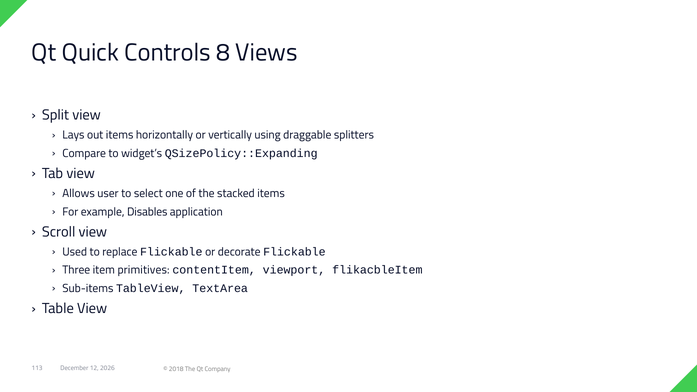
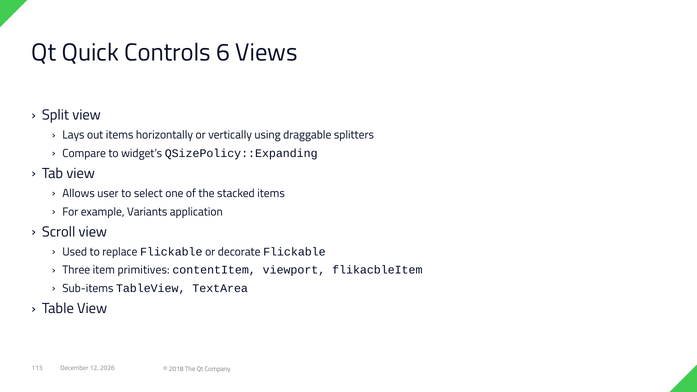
8: 8 -> 6
Disables: Disables -> Variants
